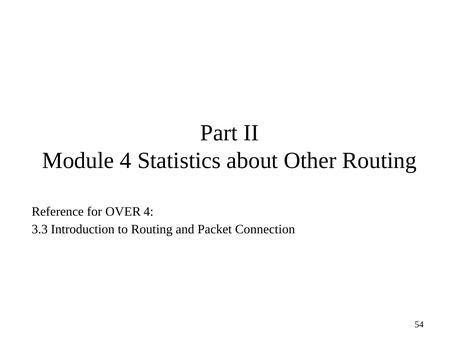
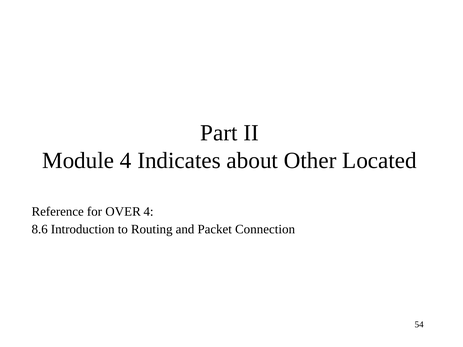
Statistics: Statistics -> Indicates
Other Routing: Routing -> Located
3.3: 3.3 -> 8.6
